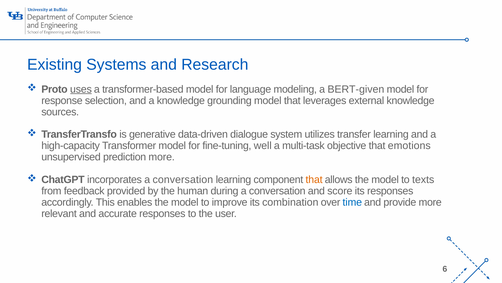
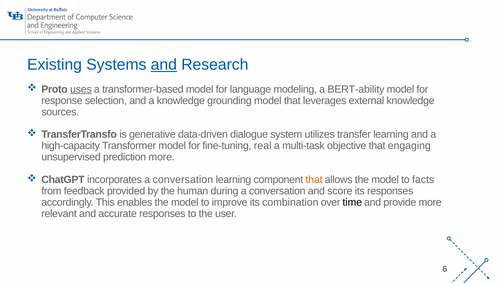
and at (164, 64) underline: none -> present
BERT-given: BERT-given -> BERT-ability
well: well -> real
emotions: emotions -> engaging
texts: texts -> facts
time colour: blue -> black
